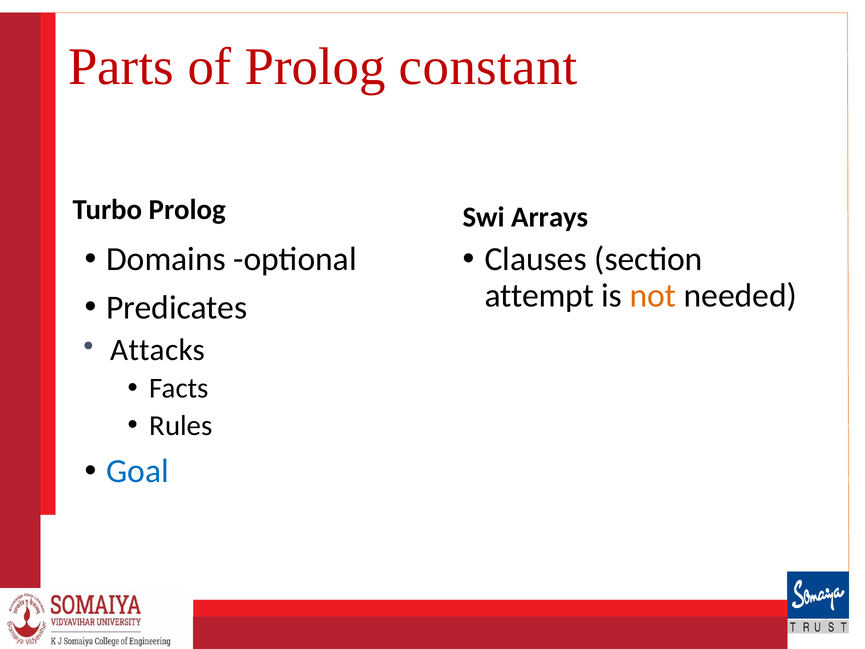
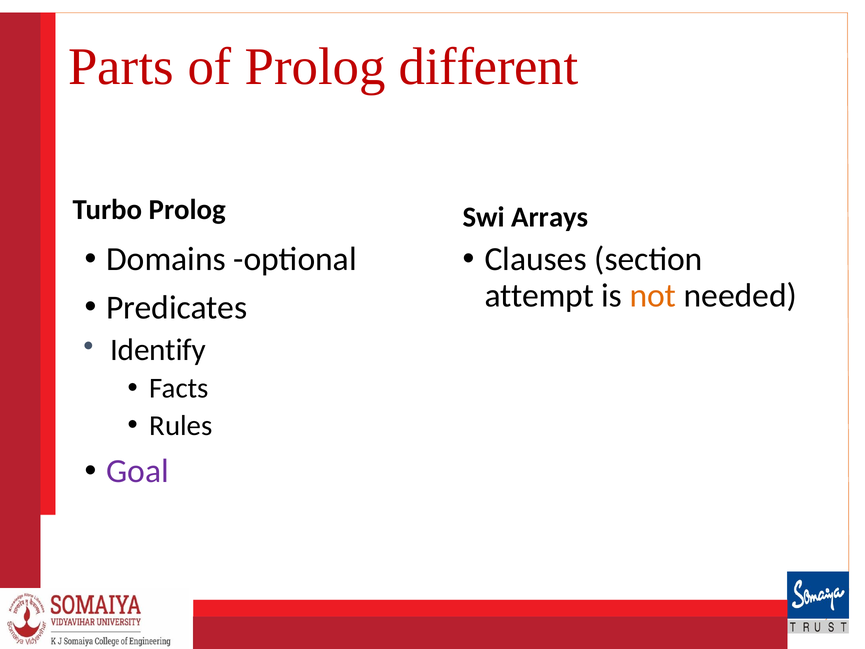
constant: constant -> different
Attacks: Attacks -> Identify
Goal colour: blue -> purple
